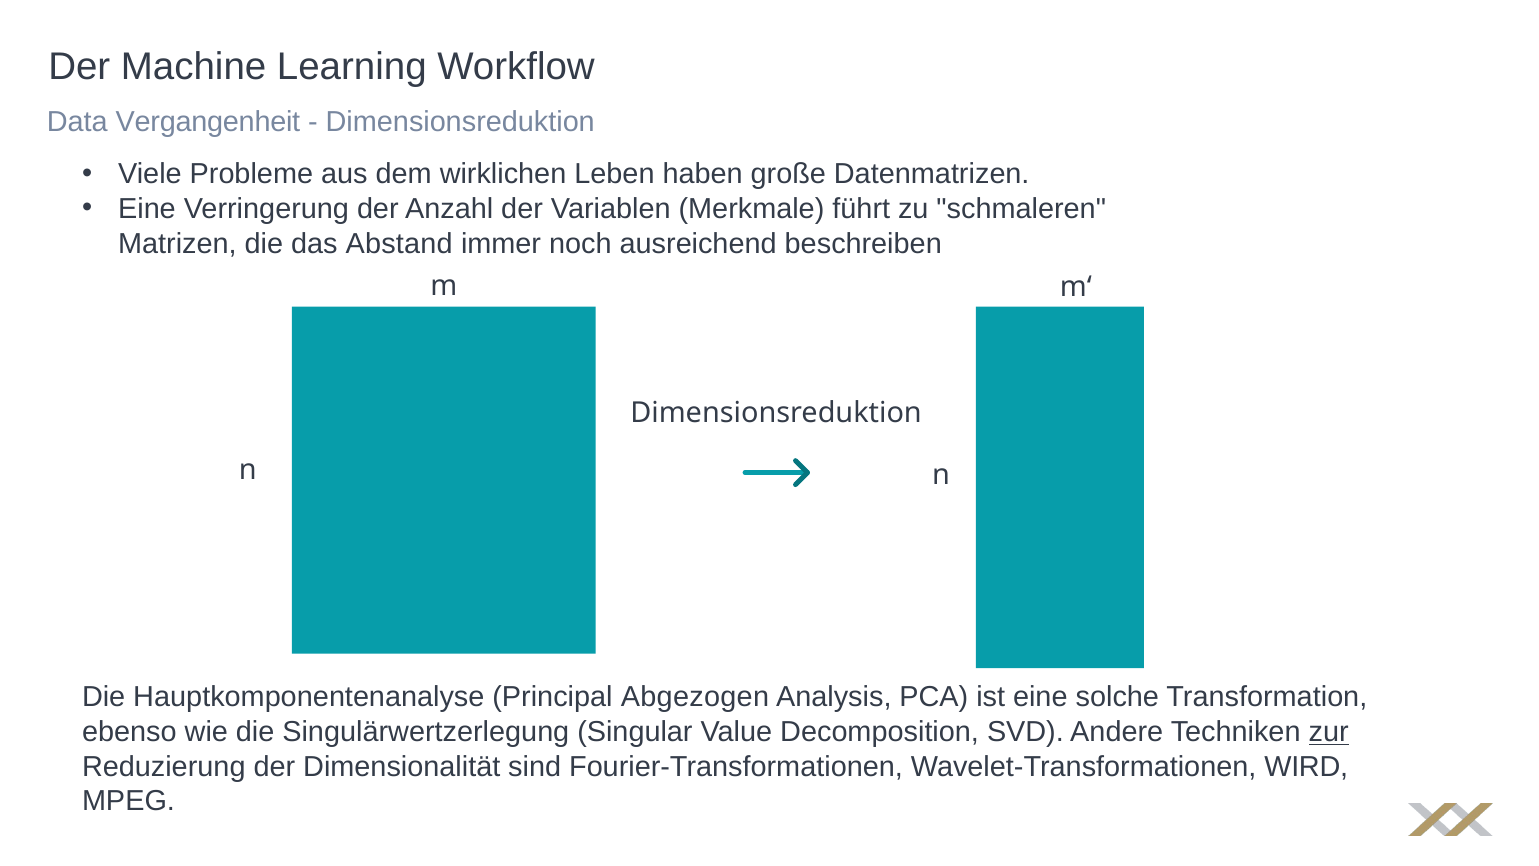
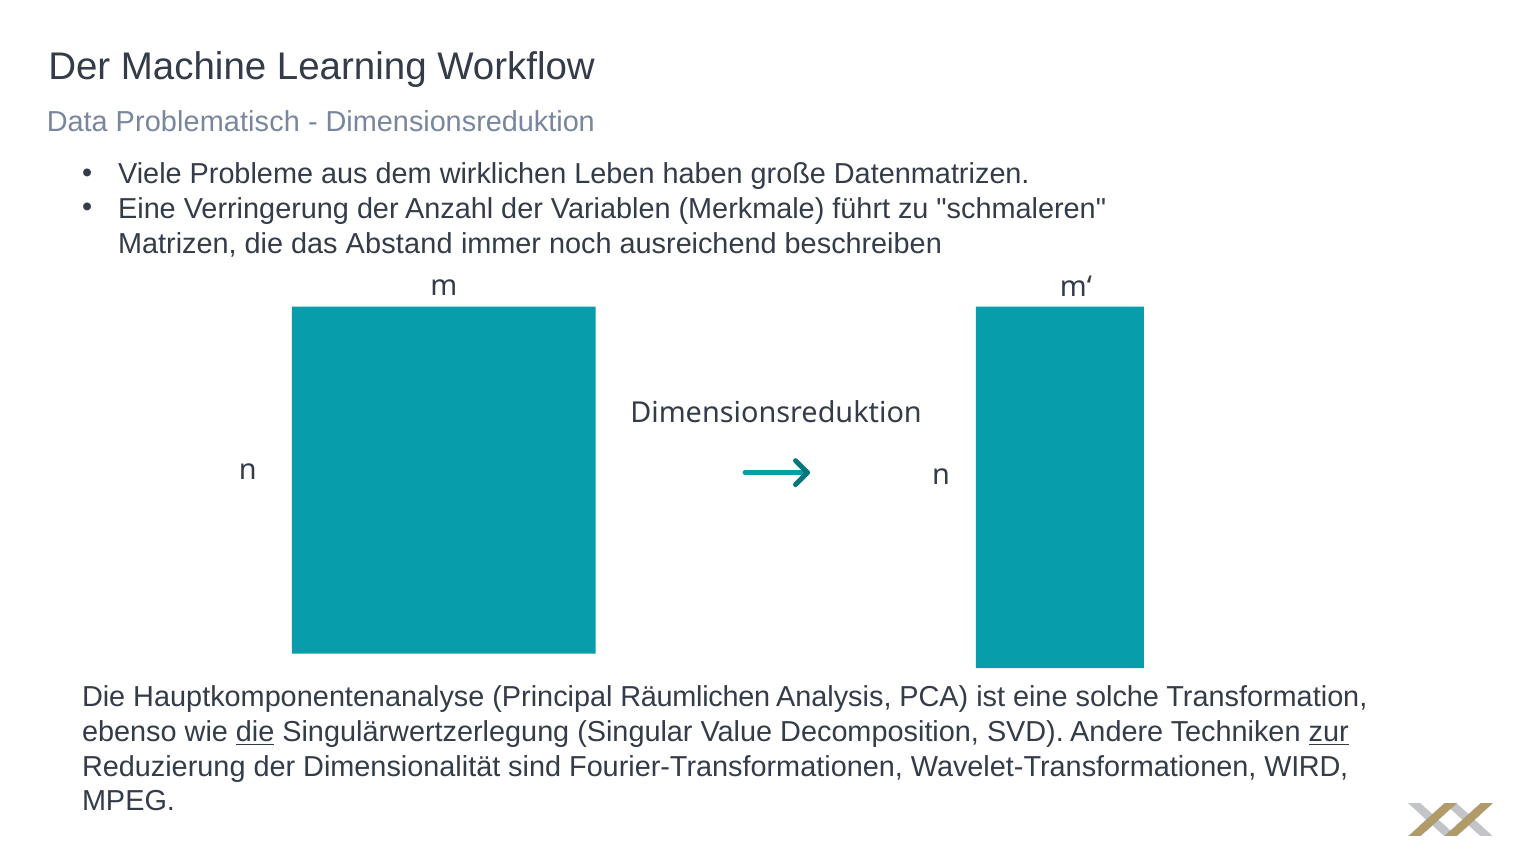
Vergangenheit: Vergangenheit -> Problematisch
Abgezogen: Abgezogen -> Räumlichen
die at (255, 732) underline: none -> present
